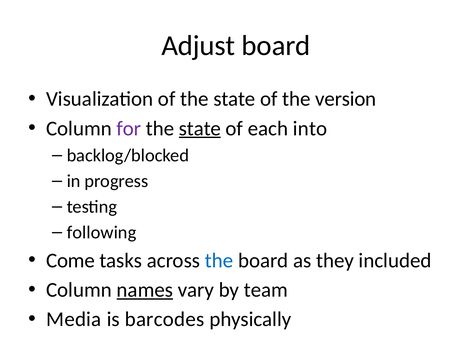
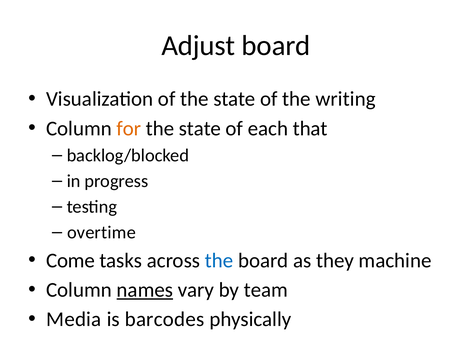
version: version -> writing
for colour: purple -> orange
state at (200, 128) underline: present -> none
into: into -> that
following: following -> overtime
included: included -> machine
